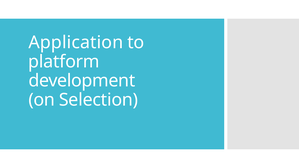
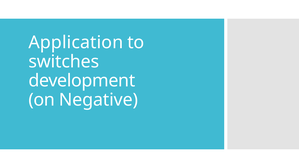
platform: platform -> switches
Selection: Selection -> Negative
